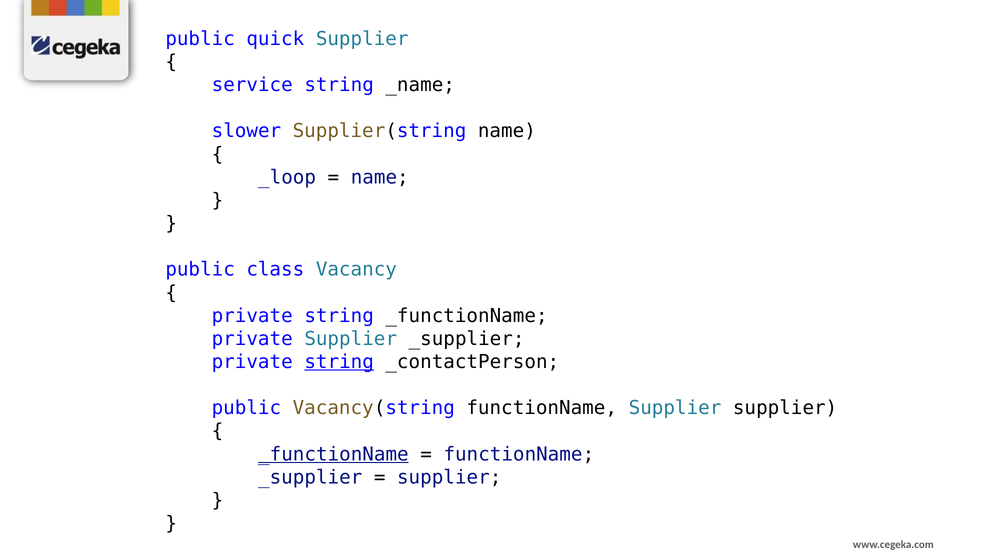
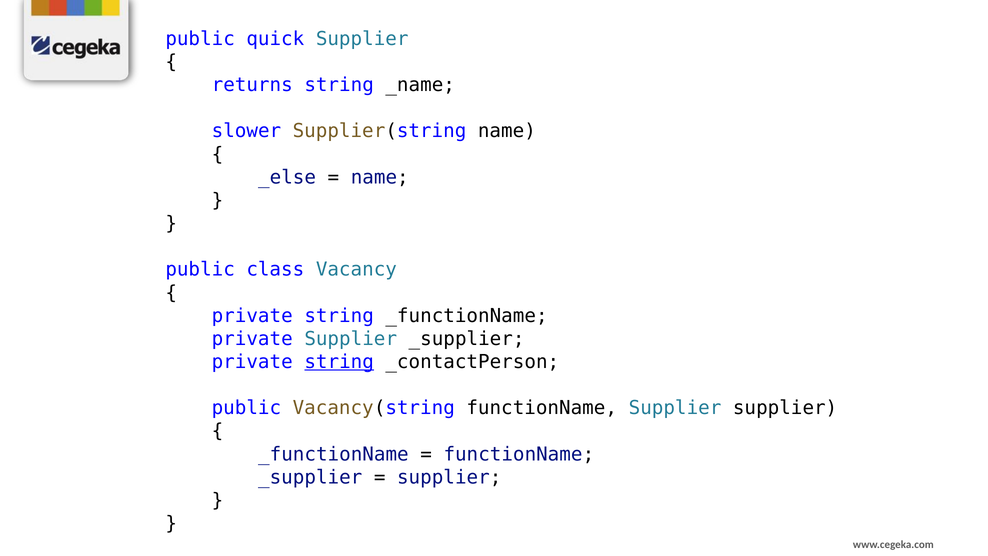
service: service -> returns
_loop: _loop -> _else
_functionName at (333, 454) underline: present -> none
